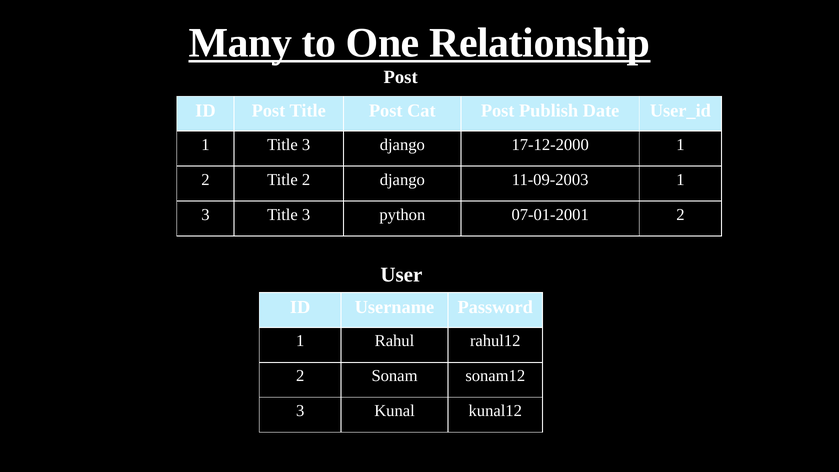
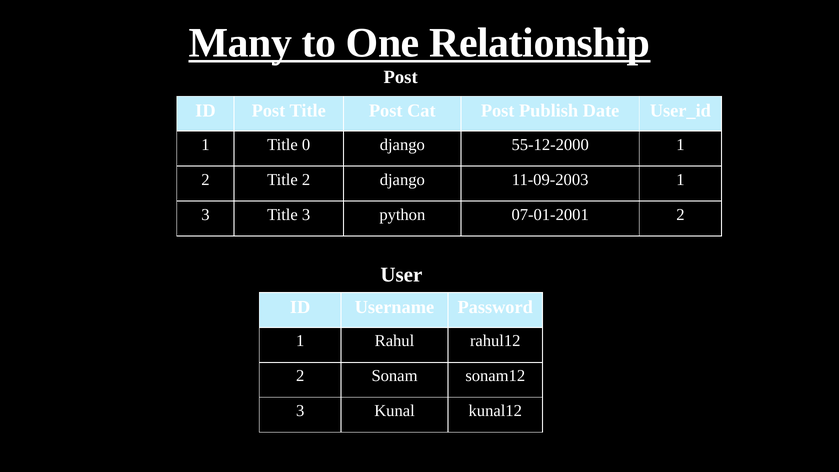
1 Title 3: 3 -> 0
17-12-2000: 17-12-2000 -> 55-12-2000
